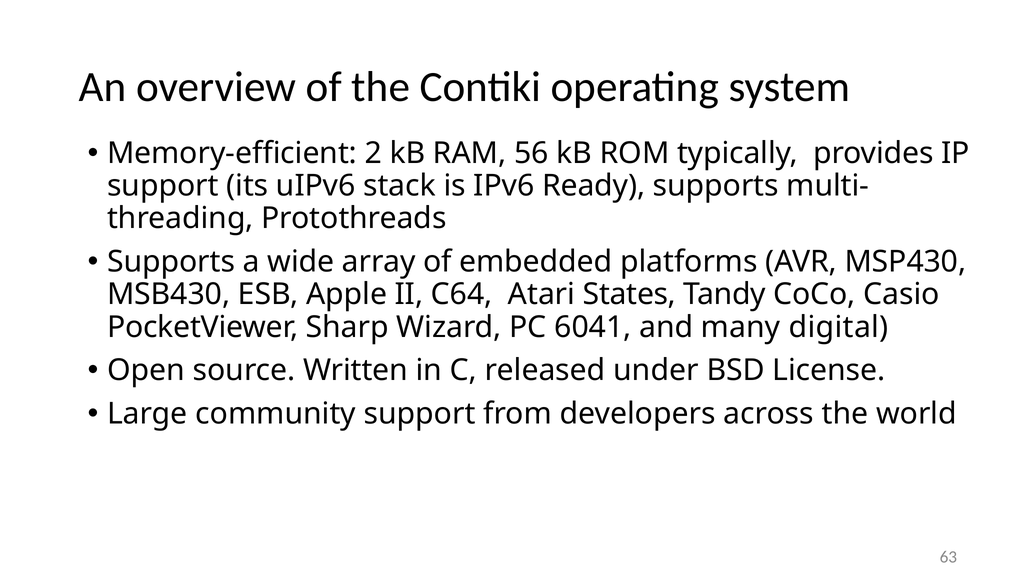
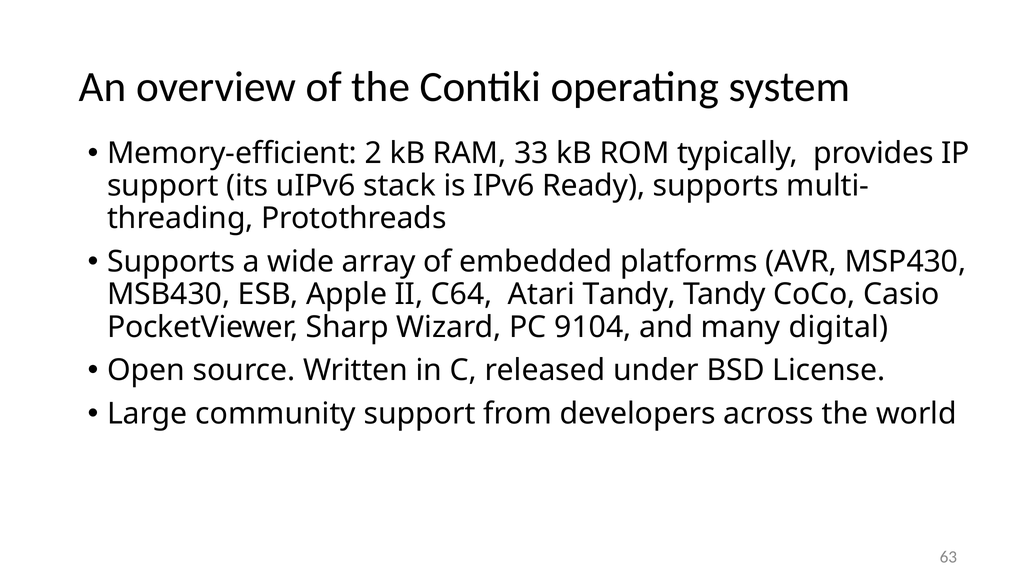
56: 56 -> 33
Atari States: States -> Tandy
6041: 6041 -> 9104
